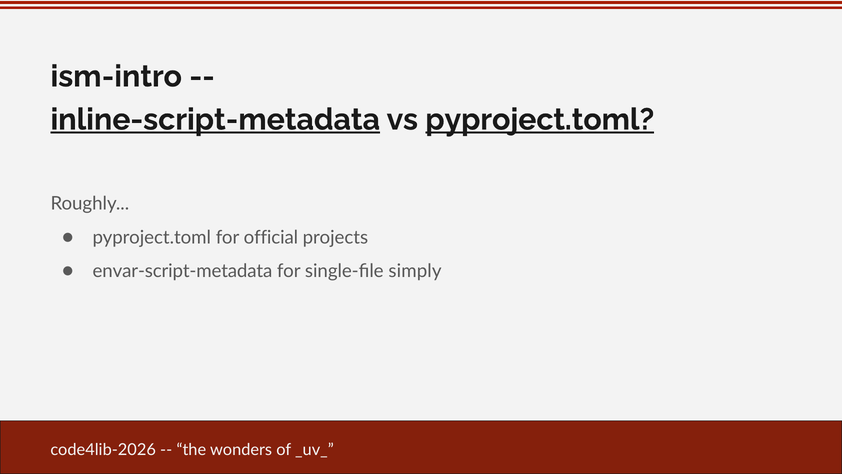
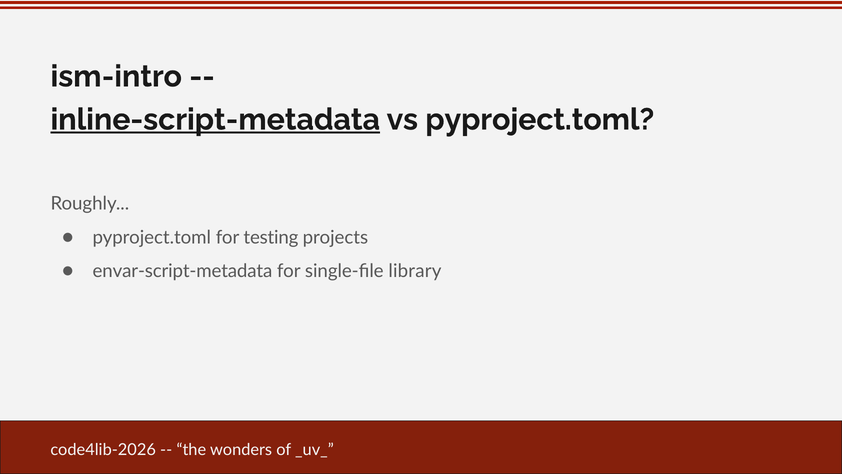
pyproject.toml at (540, 119) underline: present -> none
official: official -> testing
simply: simply -> library
